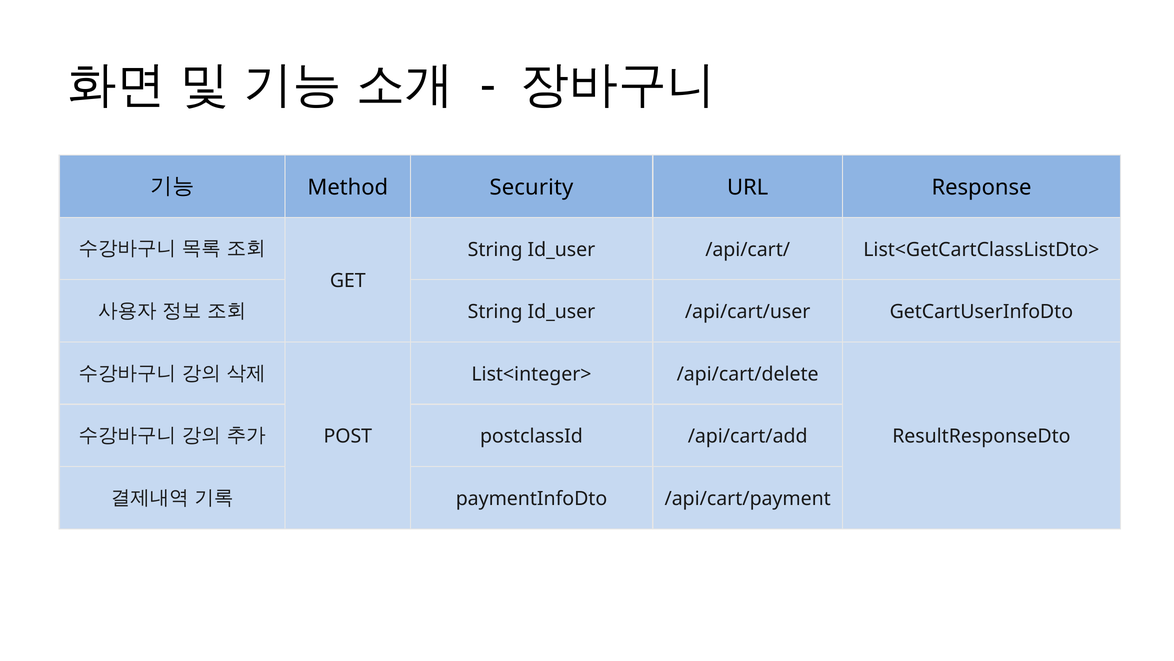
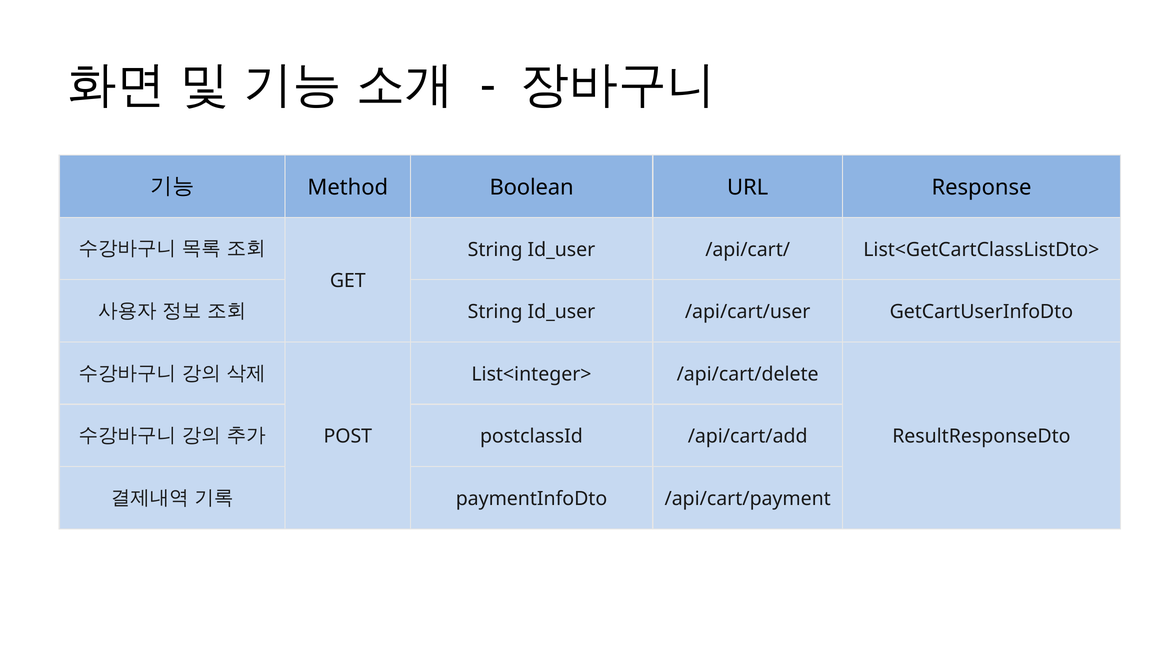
Security: Security -> Boolean
